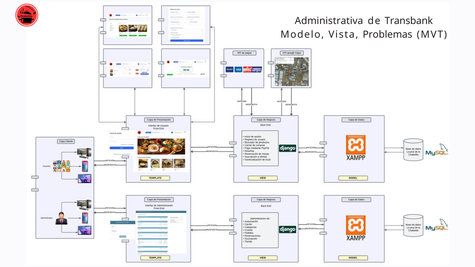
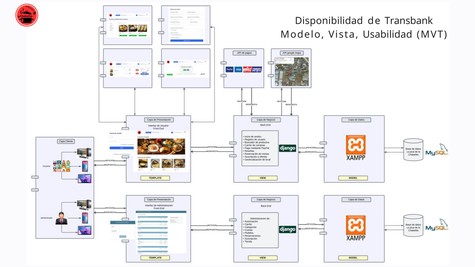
Administrativa: Administrativa -> Disponibilidad
Problemas: Problemas -> Usabilidad
